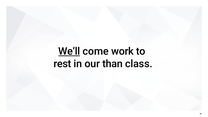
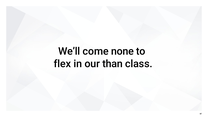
We’ll underline: present -> none
work: work -> none
rest: rest -> flex
